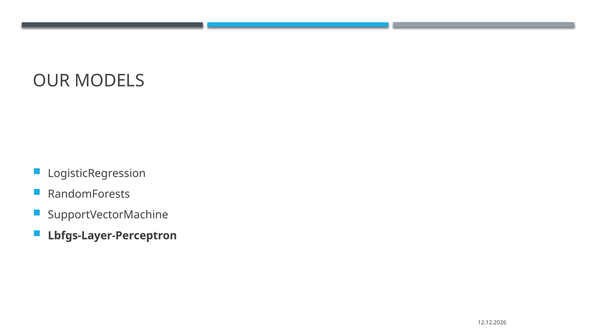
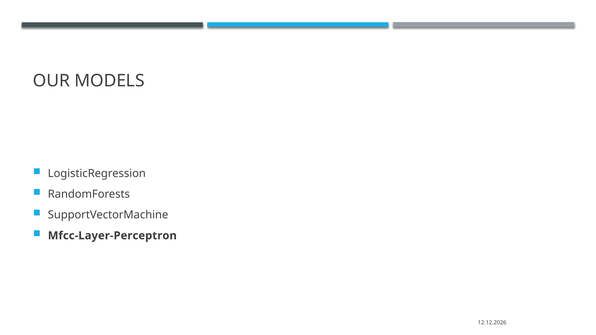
Lbfgs-Layer-Perceptron: Lbfgs-Layer-Perceptron -> Mfcc-Layer-Perceptron
